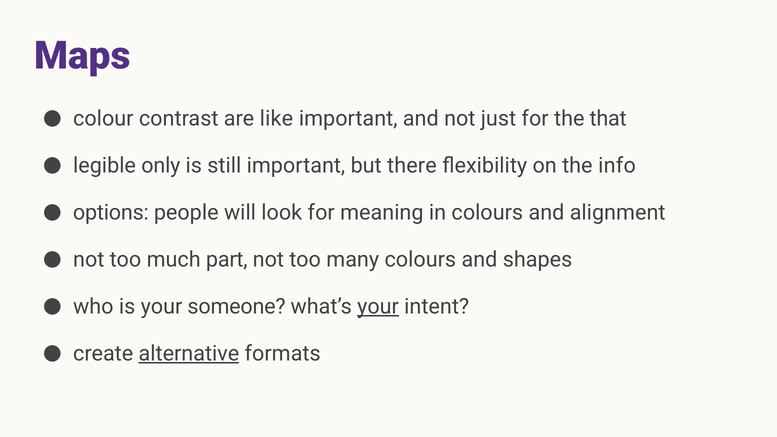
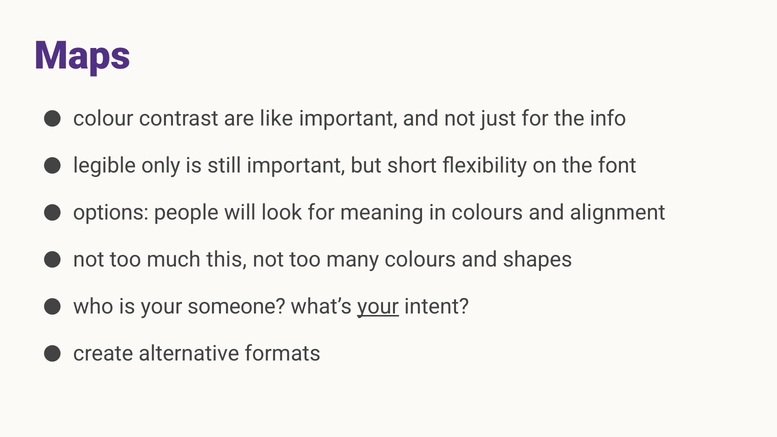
that: that -> info
there: there -> short
info: info -> font
part: part -> this
alternative underline: present -> none
